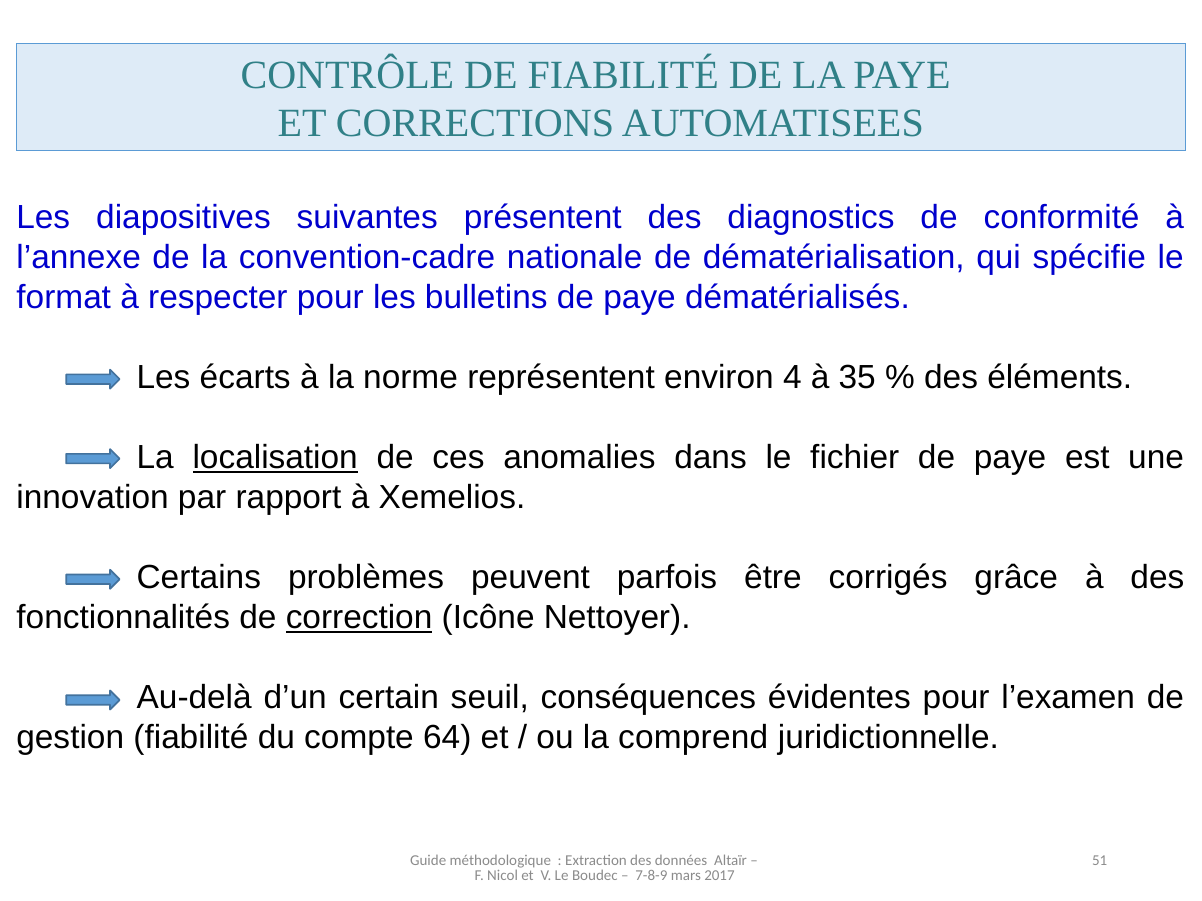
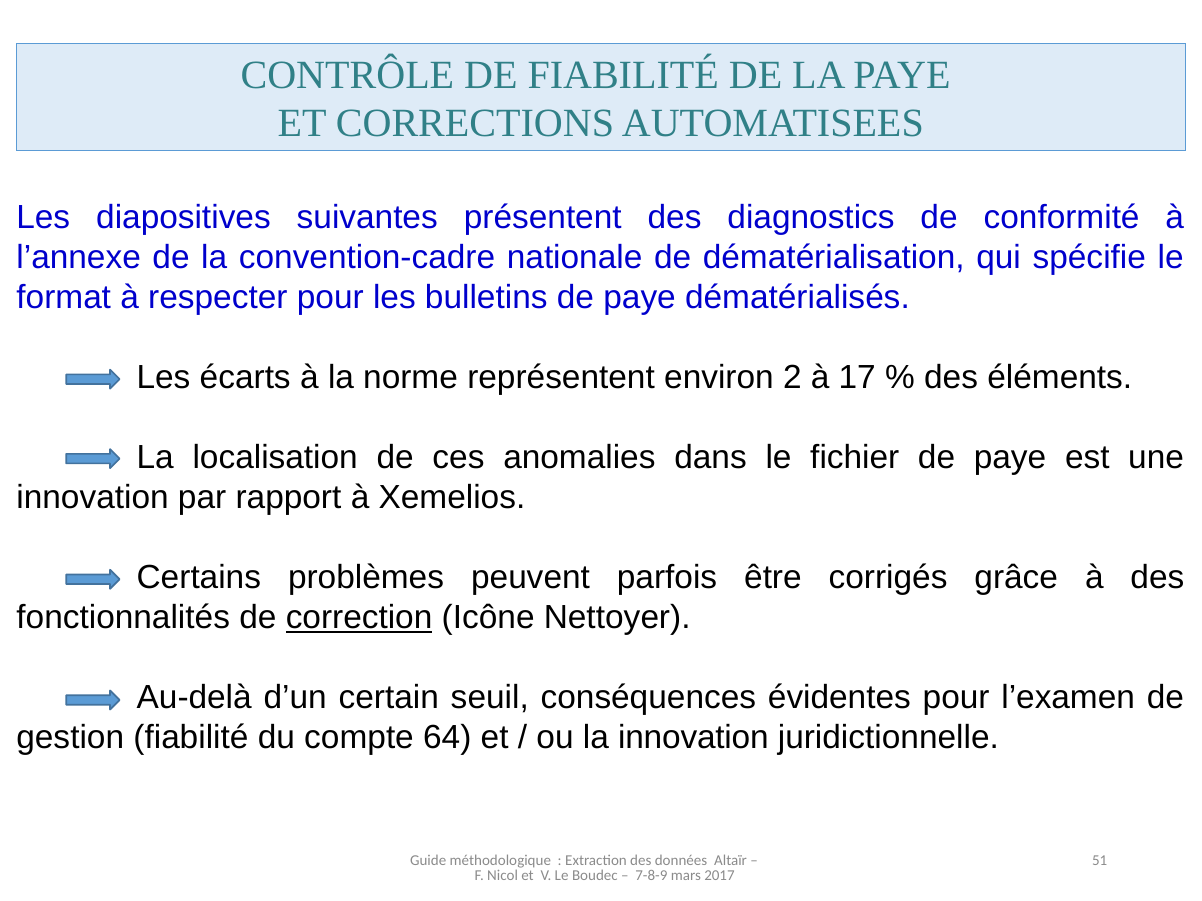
4: 4 -> 2
35: 35 -> 17
localisation underline: present -> none
la comprend: comprend -> innovation
